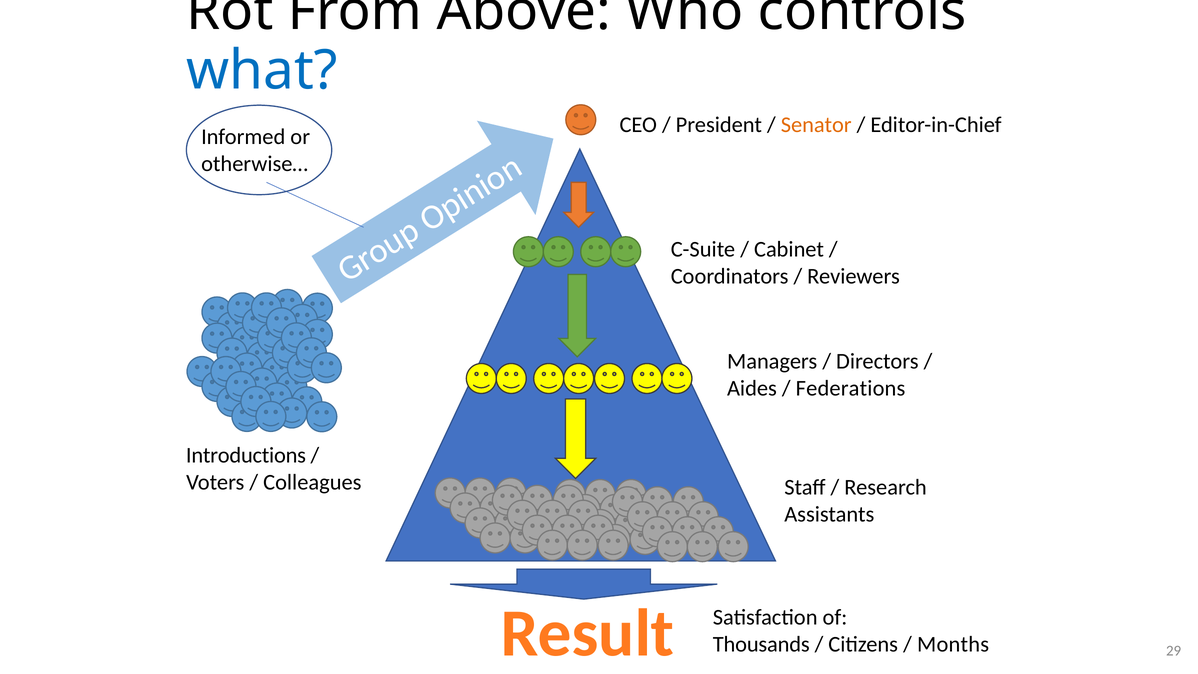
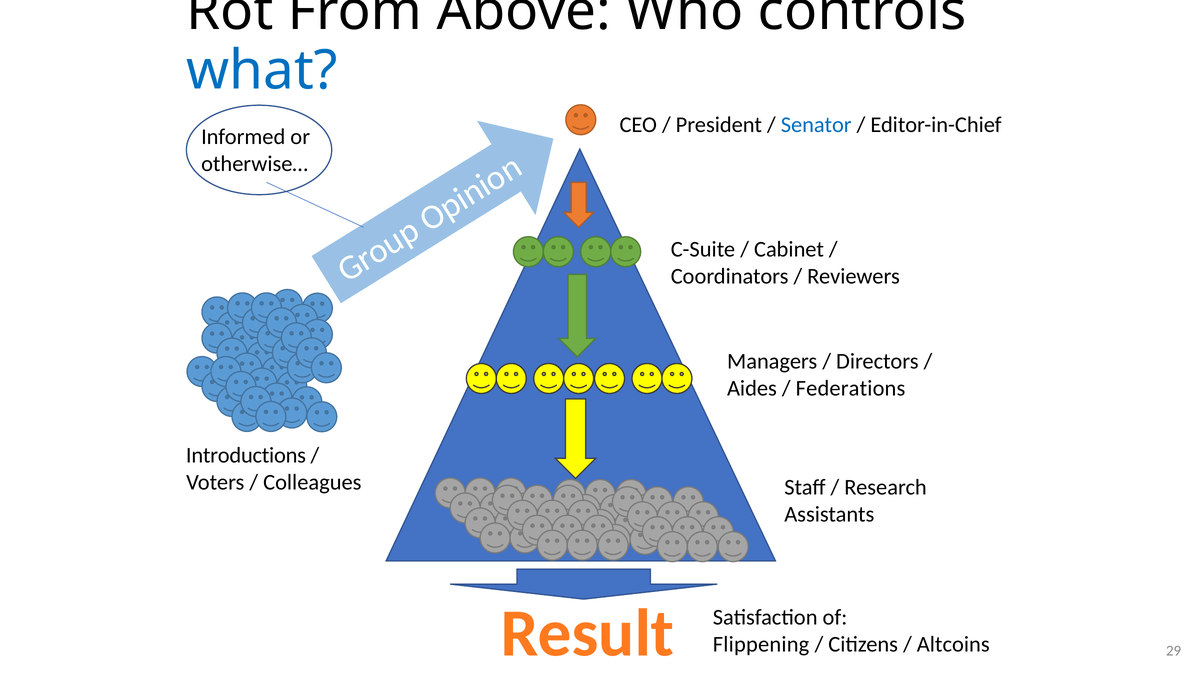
Senator colour: orange -> blue
Thousands: Thousands -> Flippening
Months: Months -> Altcoins
